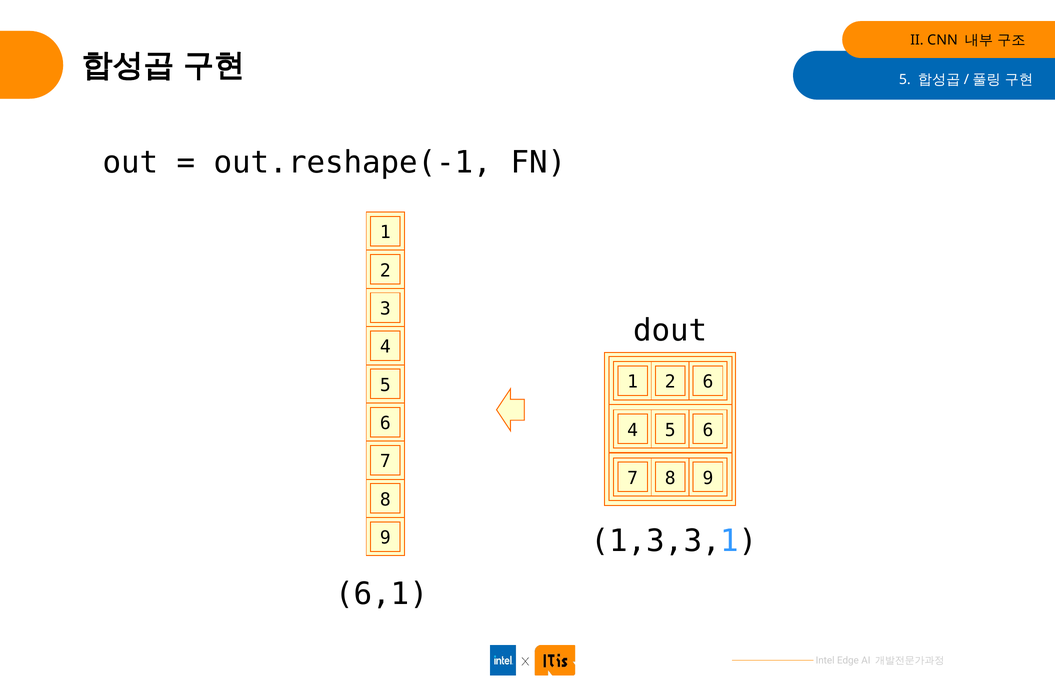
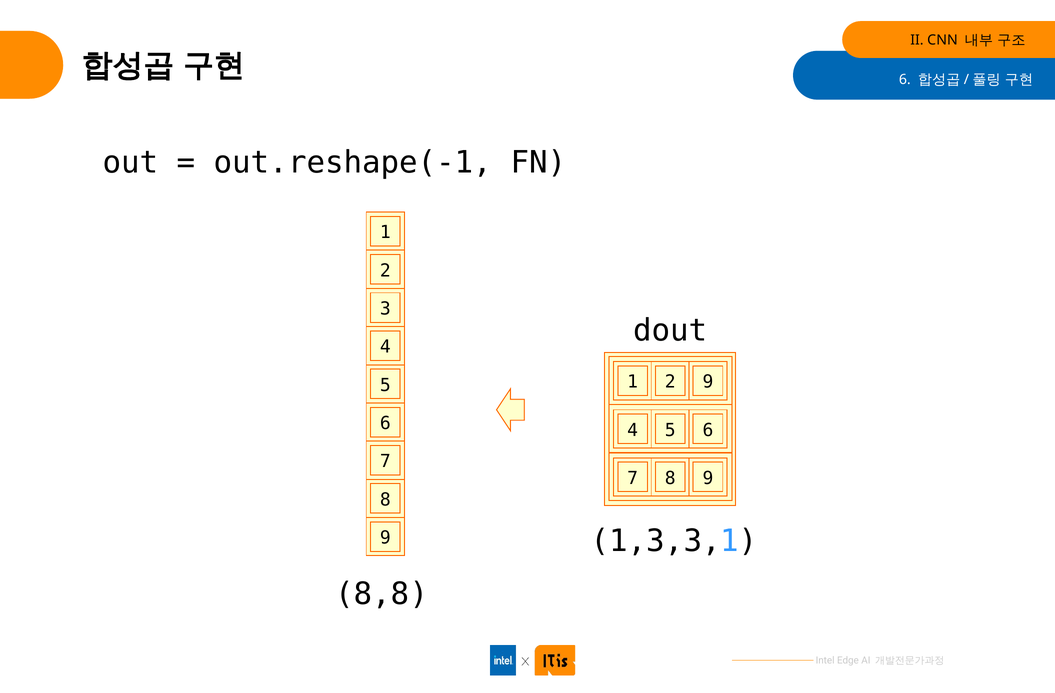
5 at (905, 79): 5 -> 6
2 6: 6 -> 9
6,1: 6,1 -> 8,8
